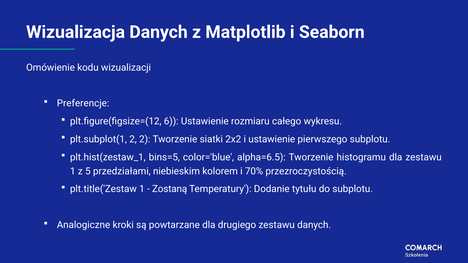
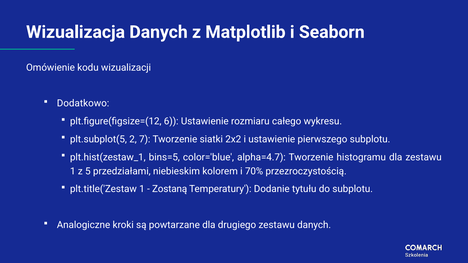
Preferencje: Preferencje -> Dodatkowo
plt.subplot(1: plt.subplot(1 -> plt.subplot(5
2 2: 2 -> 7
alpha=6.5: alpha=6.5 -> alpha=4.7
